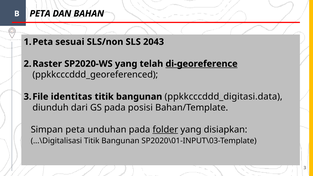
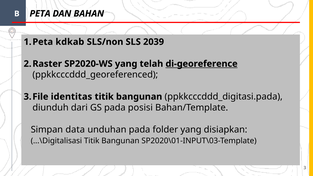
sesuai: sesuai -> kdkab
2043: 2043 -> 2039
ppkkcccddd_digitasi.data: ppkkcccddd_digitasi.data -> ppkkcccddd_digitasi.pada
Simpan peta: peta -> data
folder underline: present -> none
